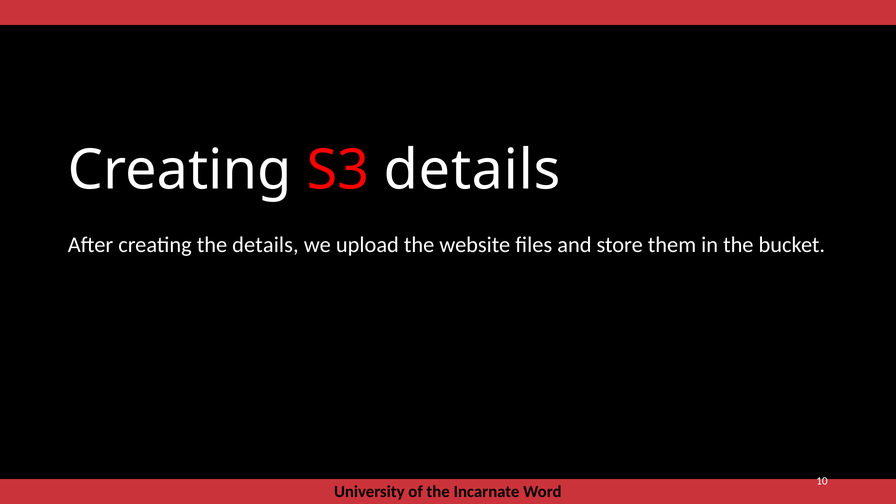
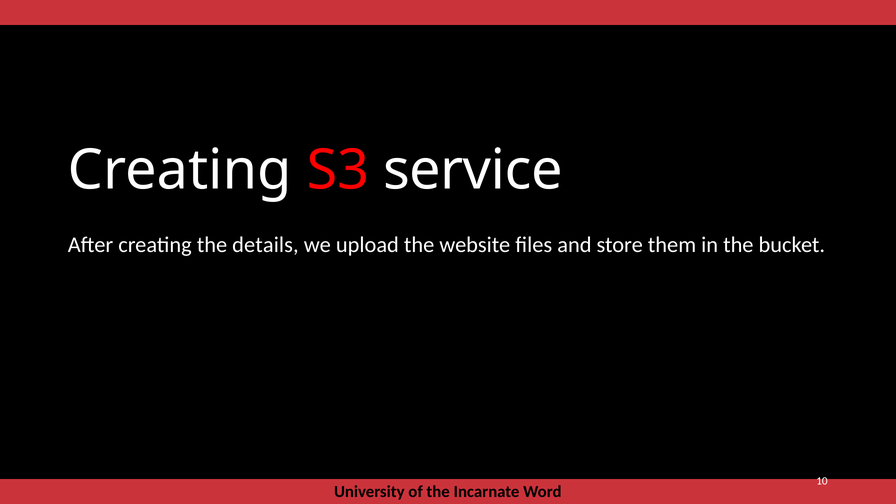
S3 details: details -> service
